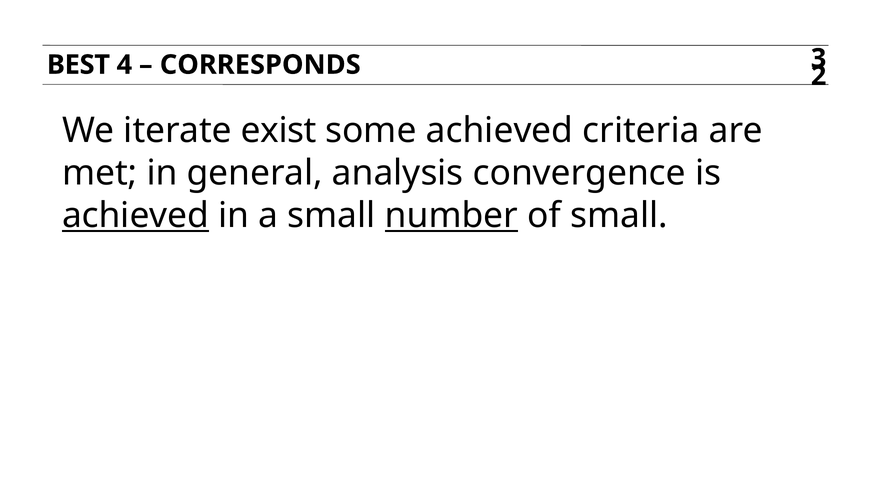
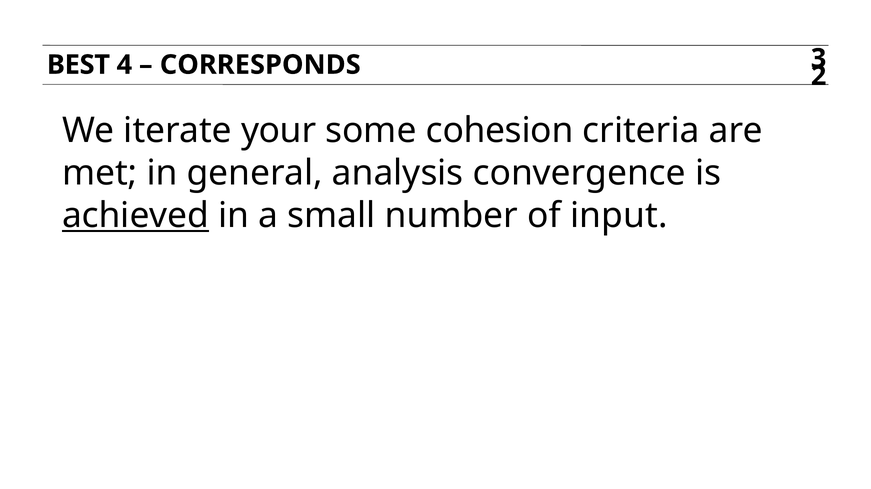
exist: exist -> your
some achieved: achieved -> cohesion
number underline: present -> none
of small: small -> input
